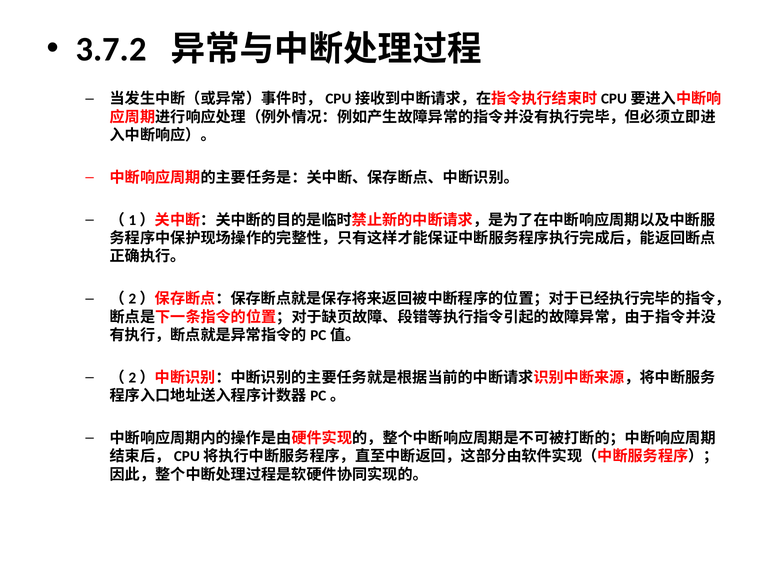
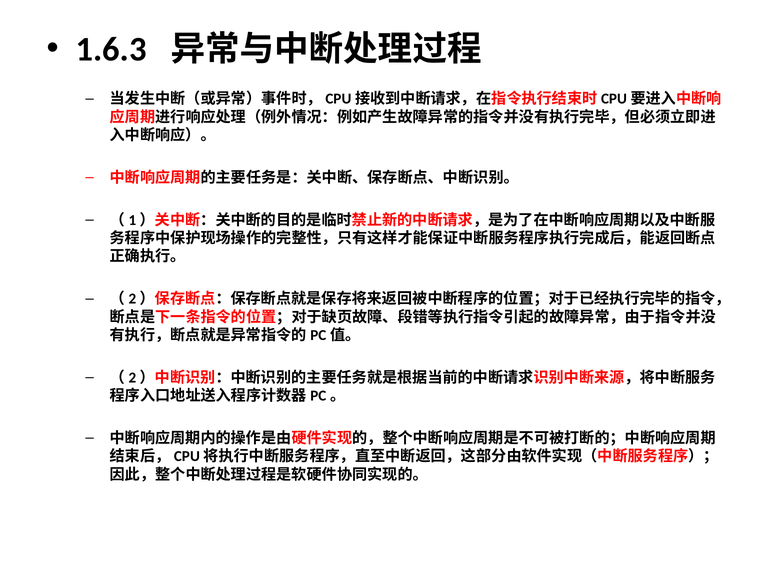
3.7.2: 3.7.2 -> 1.6.3
